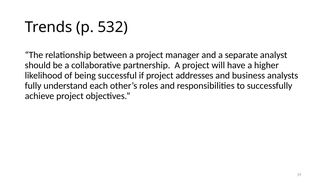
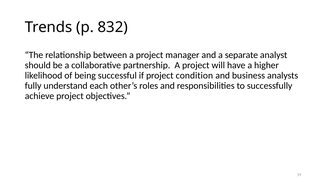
532: 532 -> 832
addresses: addresses -> condition
